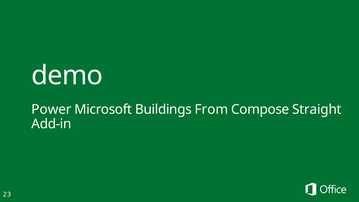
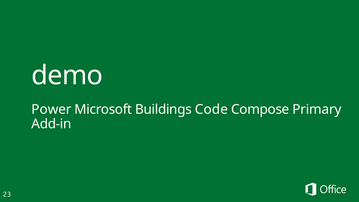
From: From -> Code
Straight: Straight -> Primary
